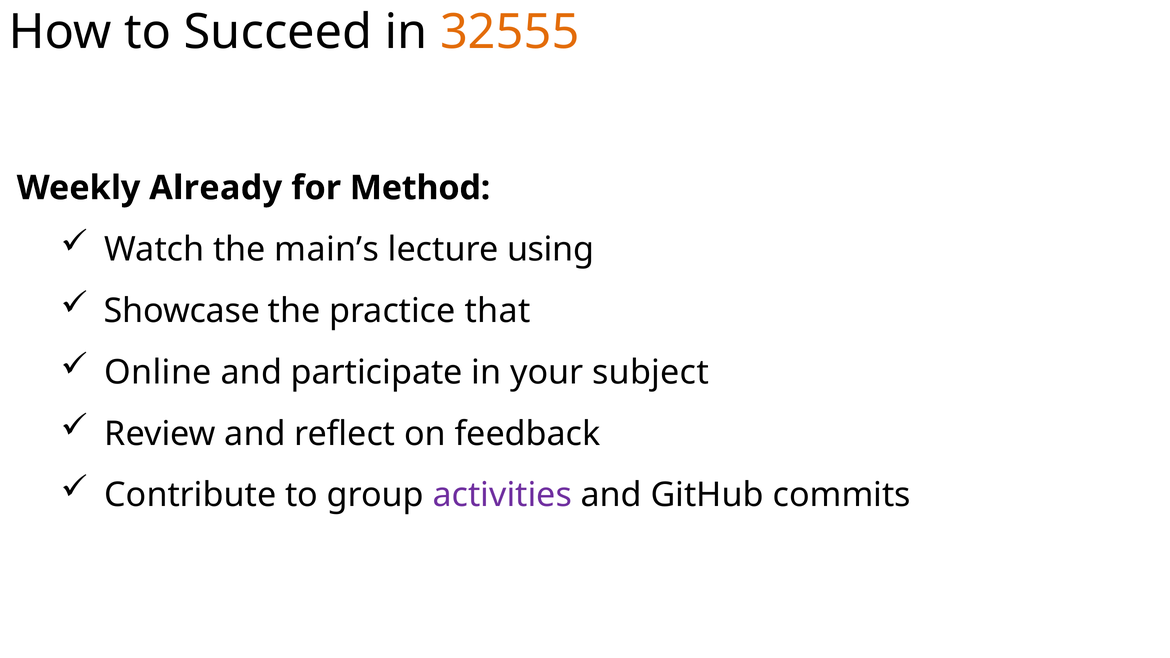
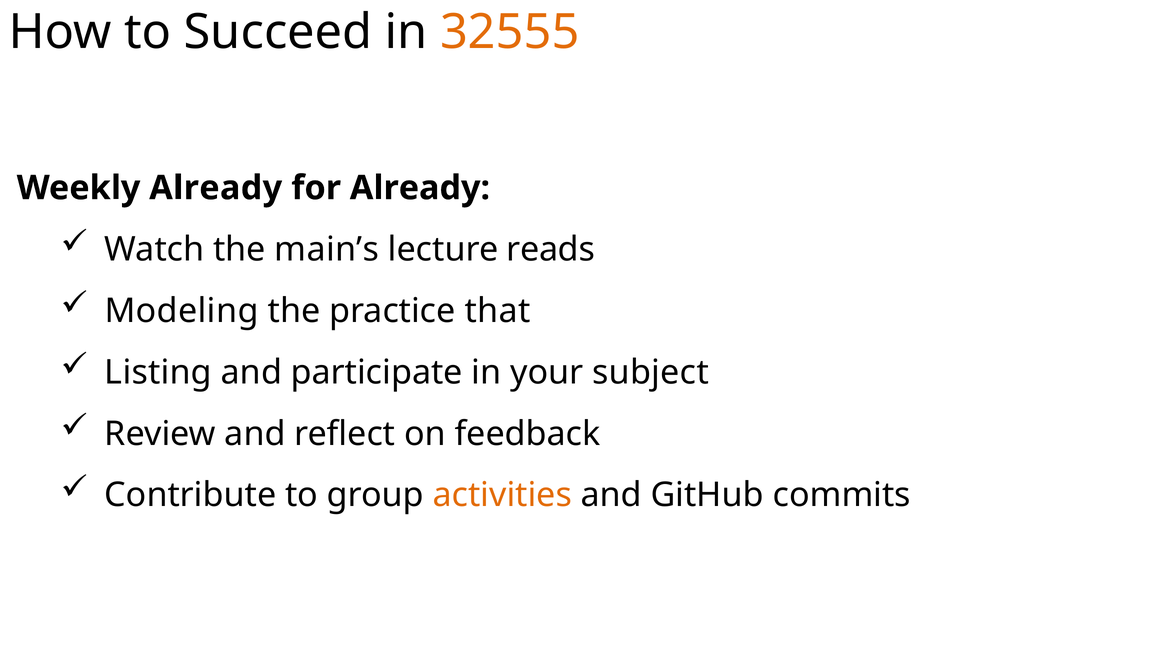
for Method: Method -> Already
using: using -> reads
Showcase: Showcase -> Modeling
Online: Online -> Listing
activities colour: purple -> orange
